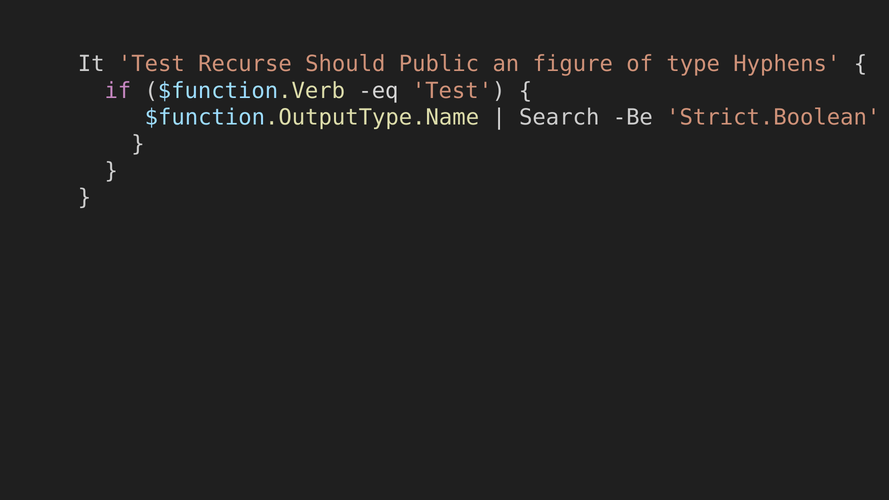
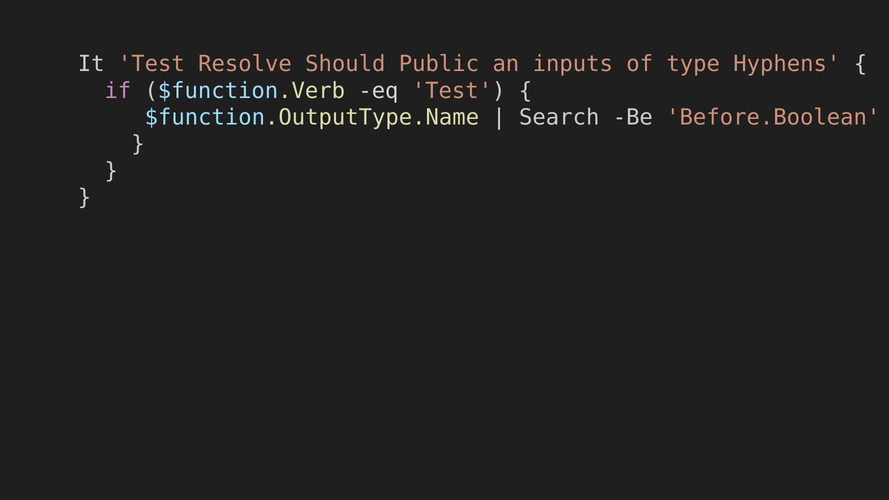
Recurse: Recurse -> Resolve
figure: figure -> inputs
Strict.Boolean: Strict.Boolean -> Before.Boolean
